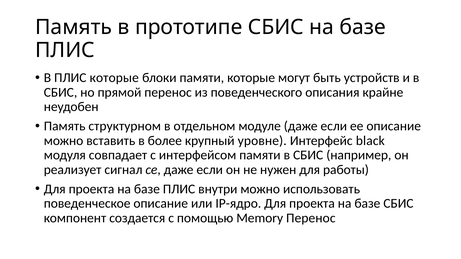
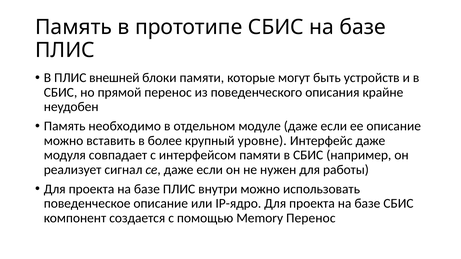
ПЛИС которые: которые -> внешней
структурном: структурном -> необходимо
Интерфейс black: black -> даже
